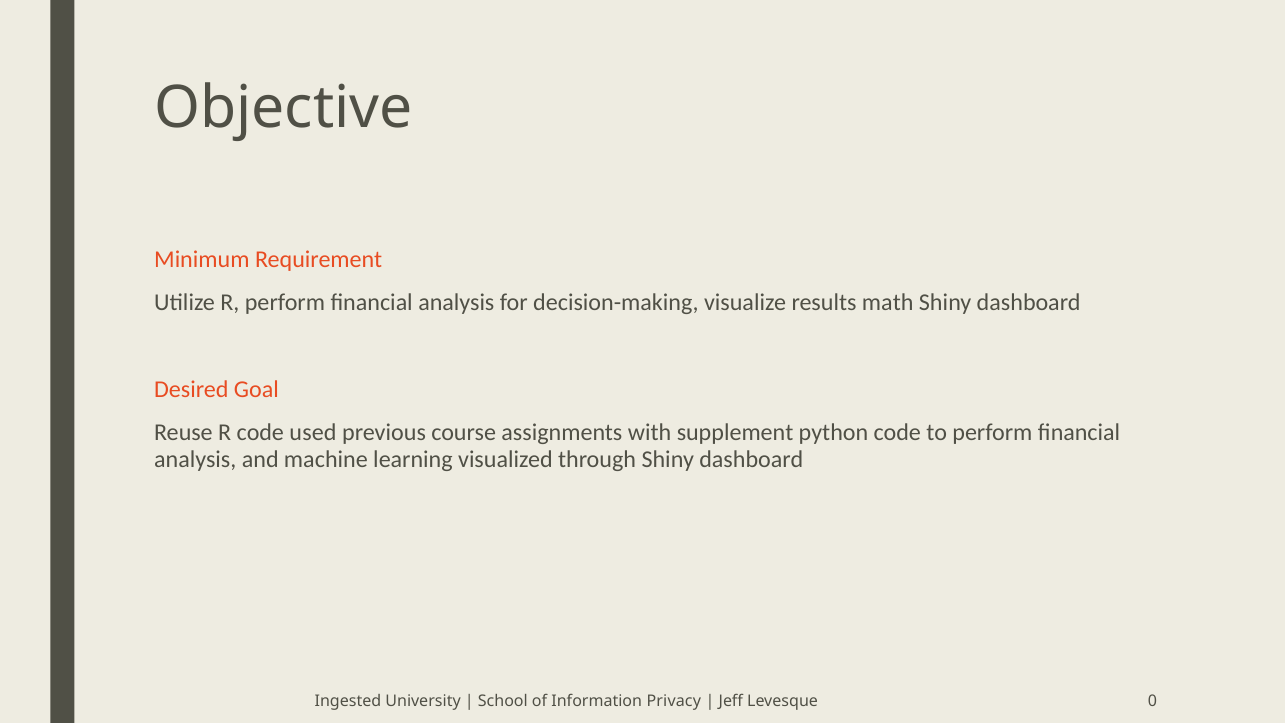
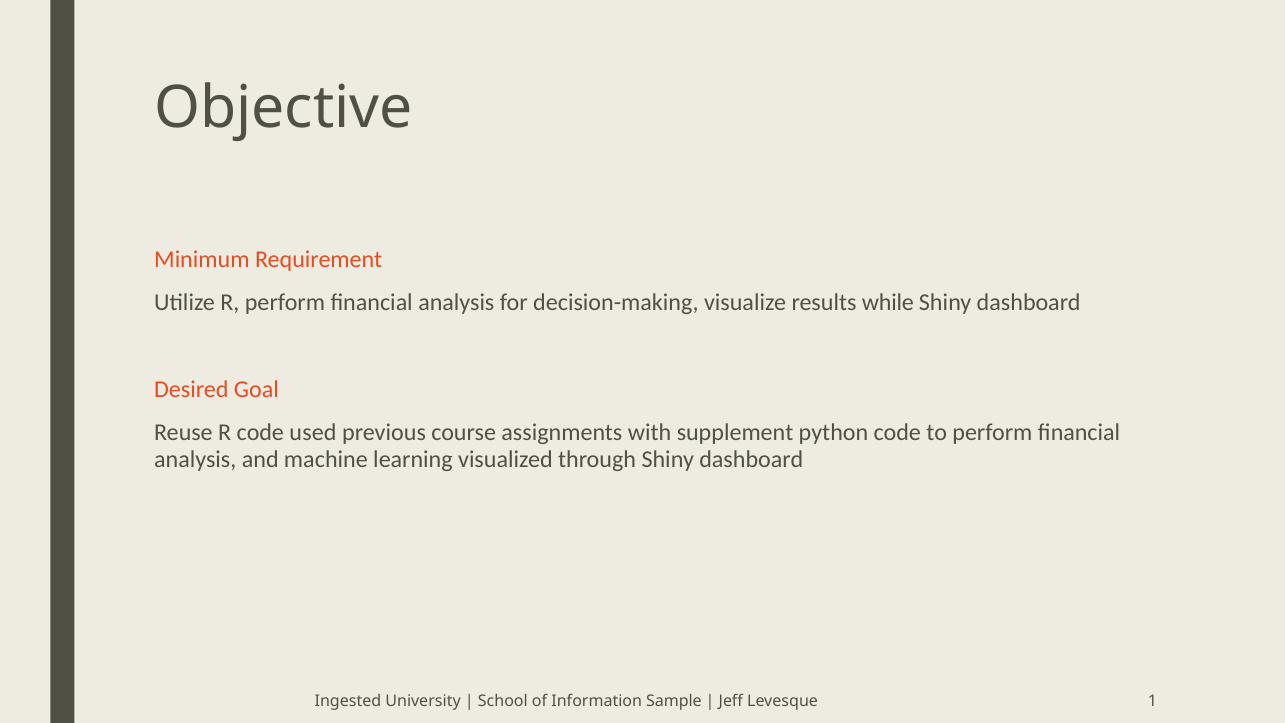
math: math -> while
Privacy: Privacy -> Sample
0: 0 -> 1
